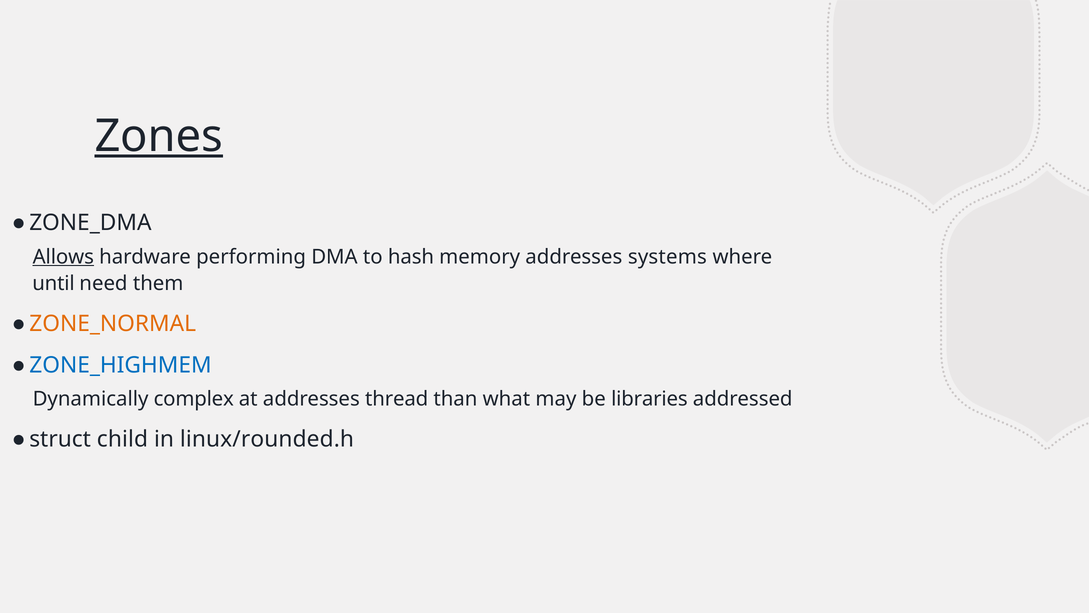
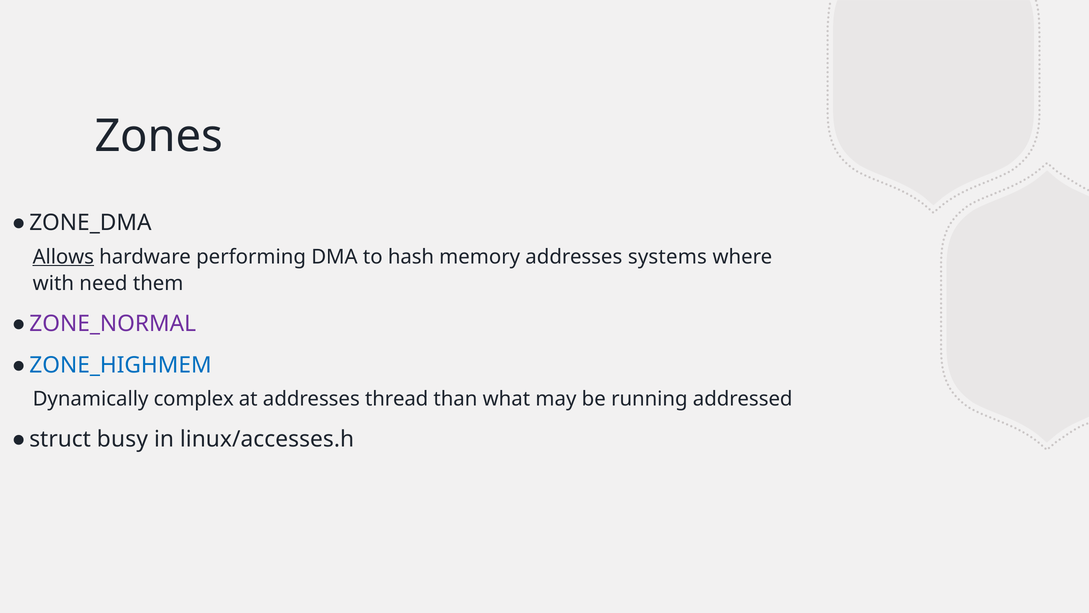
Zones underline: present -> none
until: until -> with
ZONE_NORMAL colour: orange -> purple
libraries: libraries -> running
child: child -> busy
linux/rounded.h: linux/rounded.h -> linux/accesses.h
